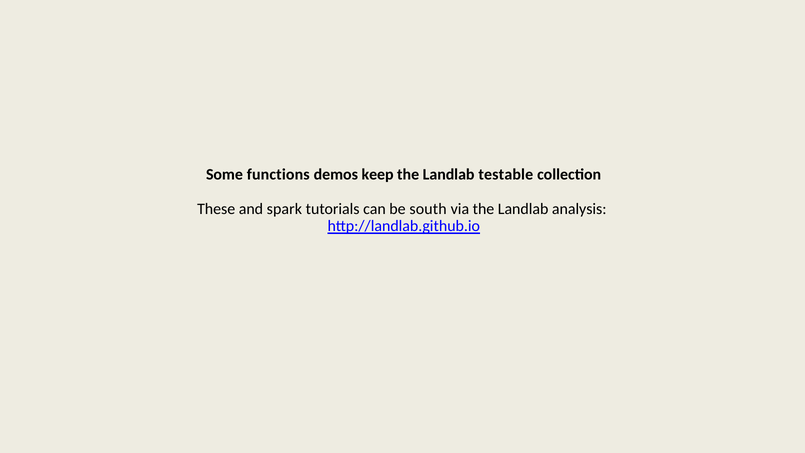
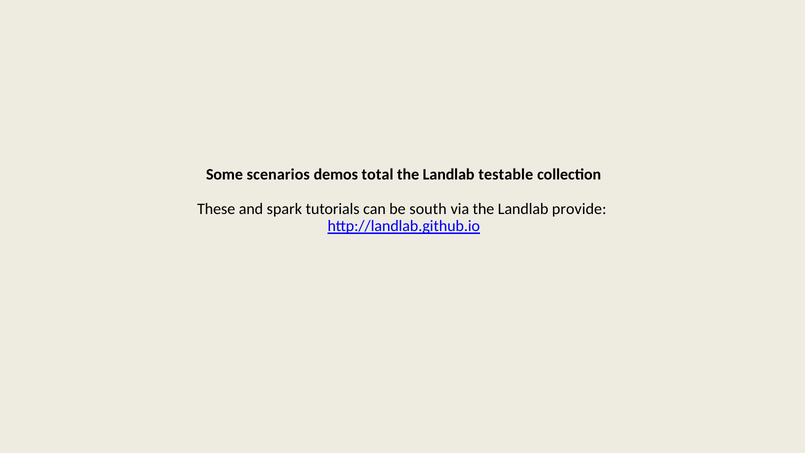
functions: functions -> scenarios
keep: keep -> total
analysis: analysis -> provide
